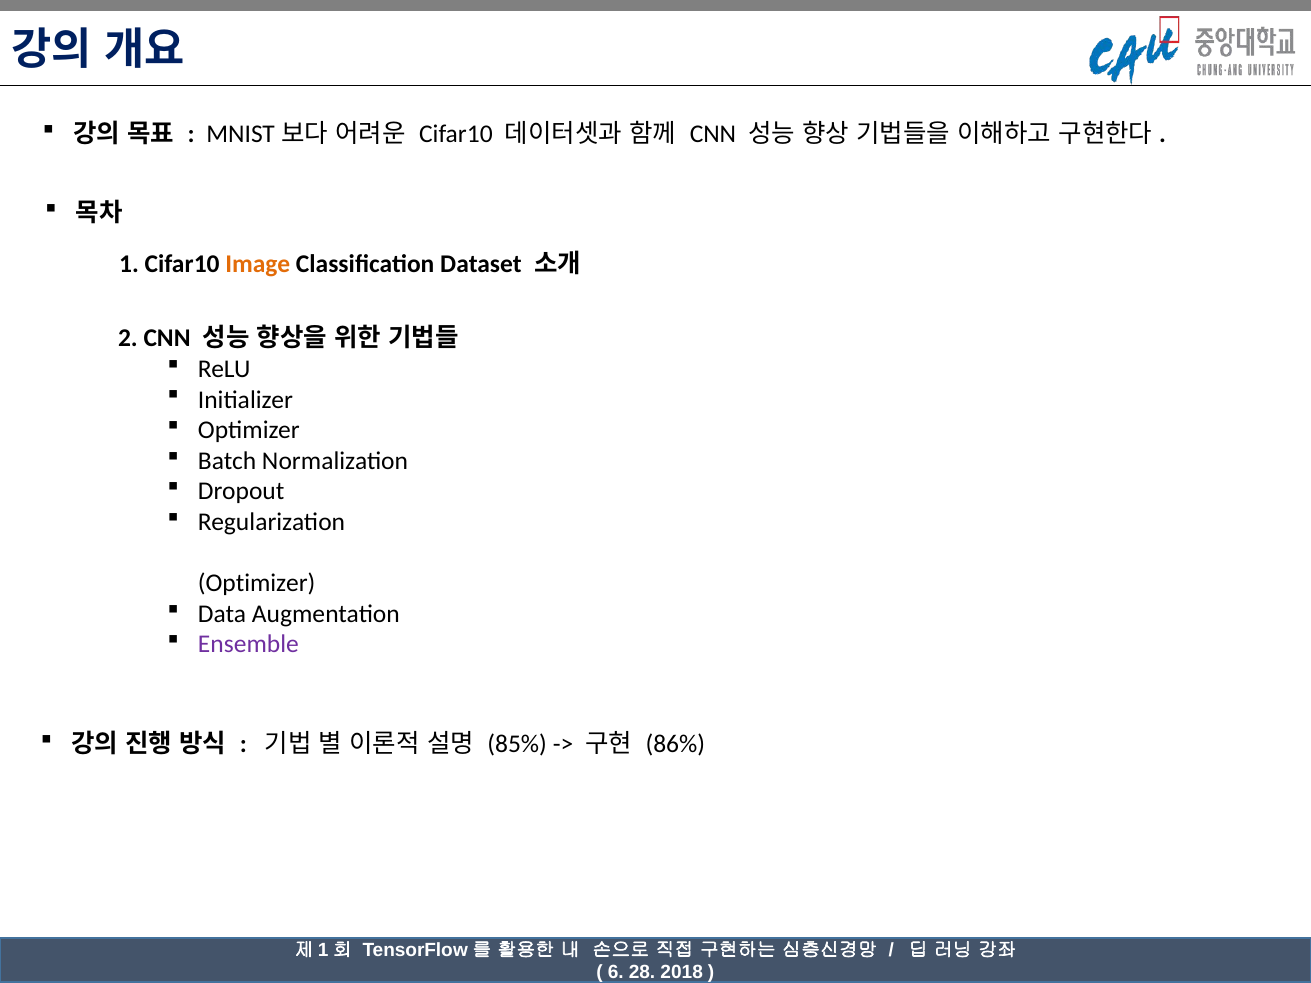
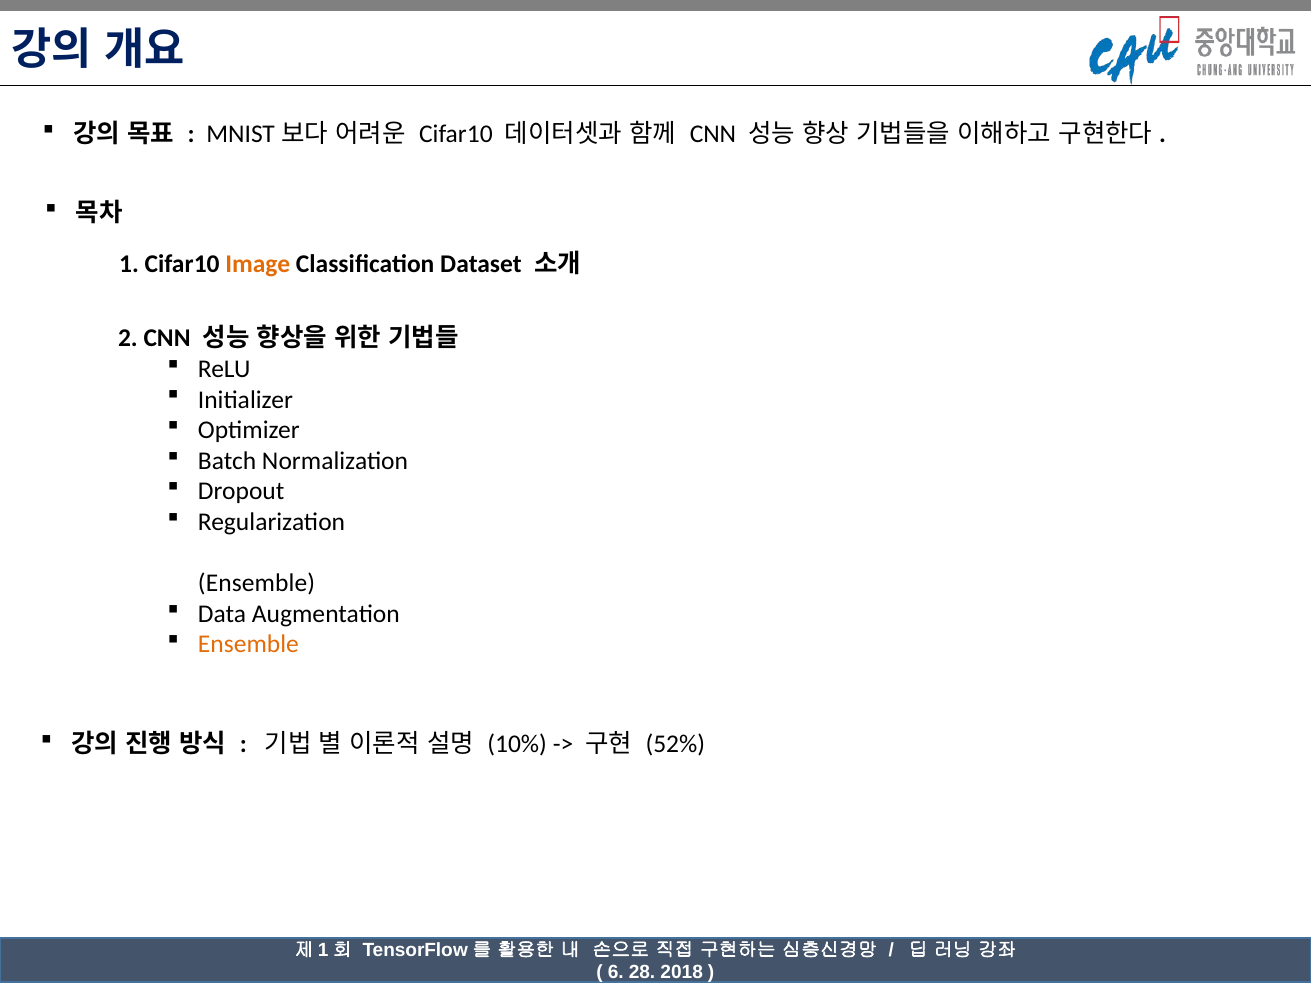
Optimizer at (257, 583): Optimizer -> Ensemble
Ensemble at (248, 645) colour: purple -> orange
85%: 85% -> 10%
86%: 86% -> 52%
